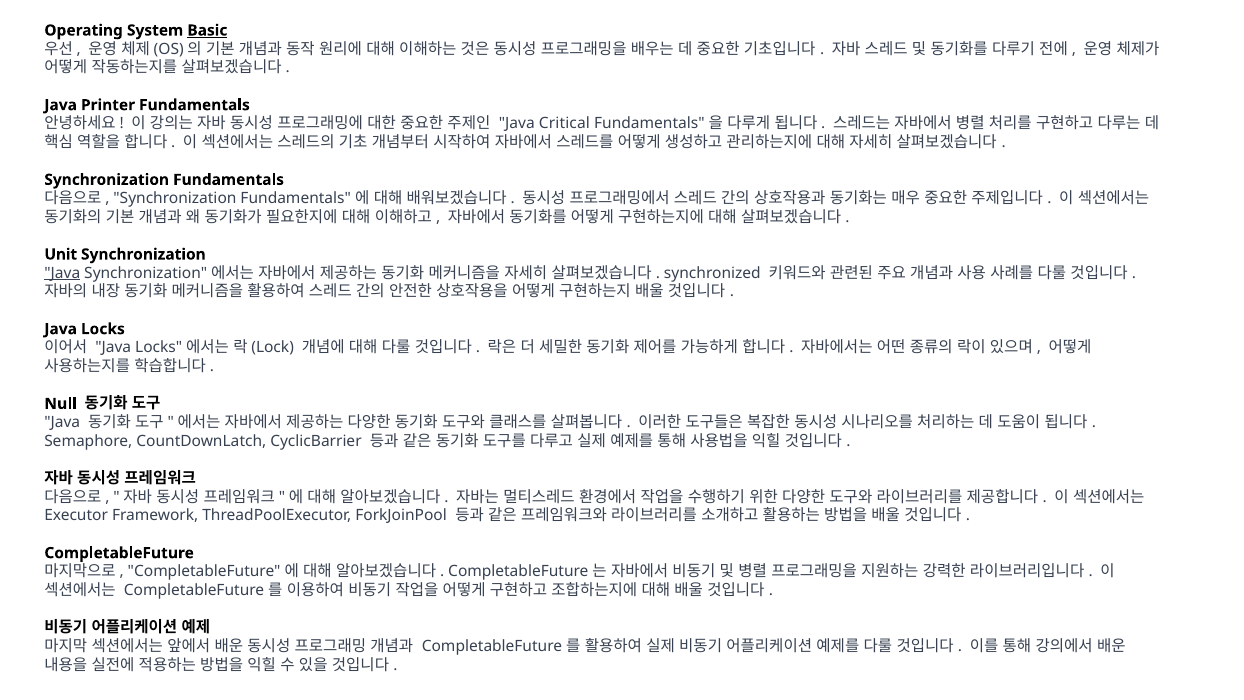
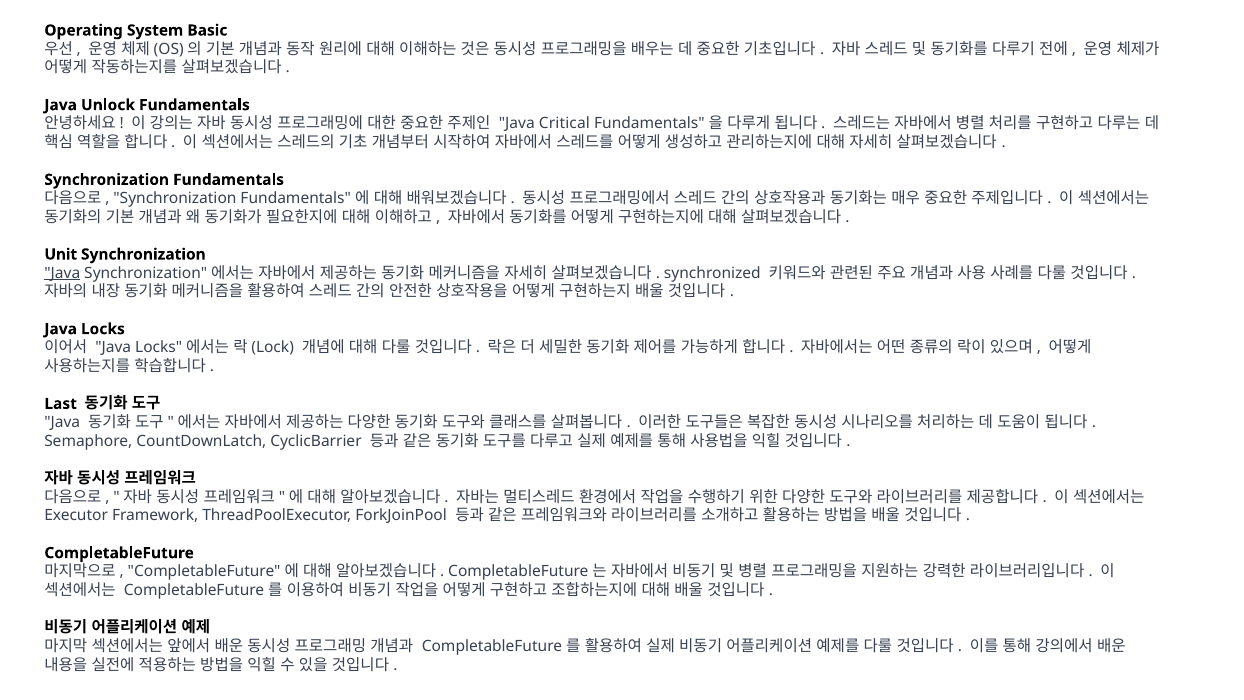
Basic underline: present -> none
Printer: Printer -> Unlock
Null: Null -> Last
